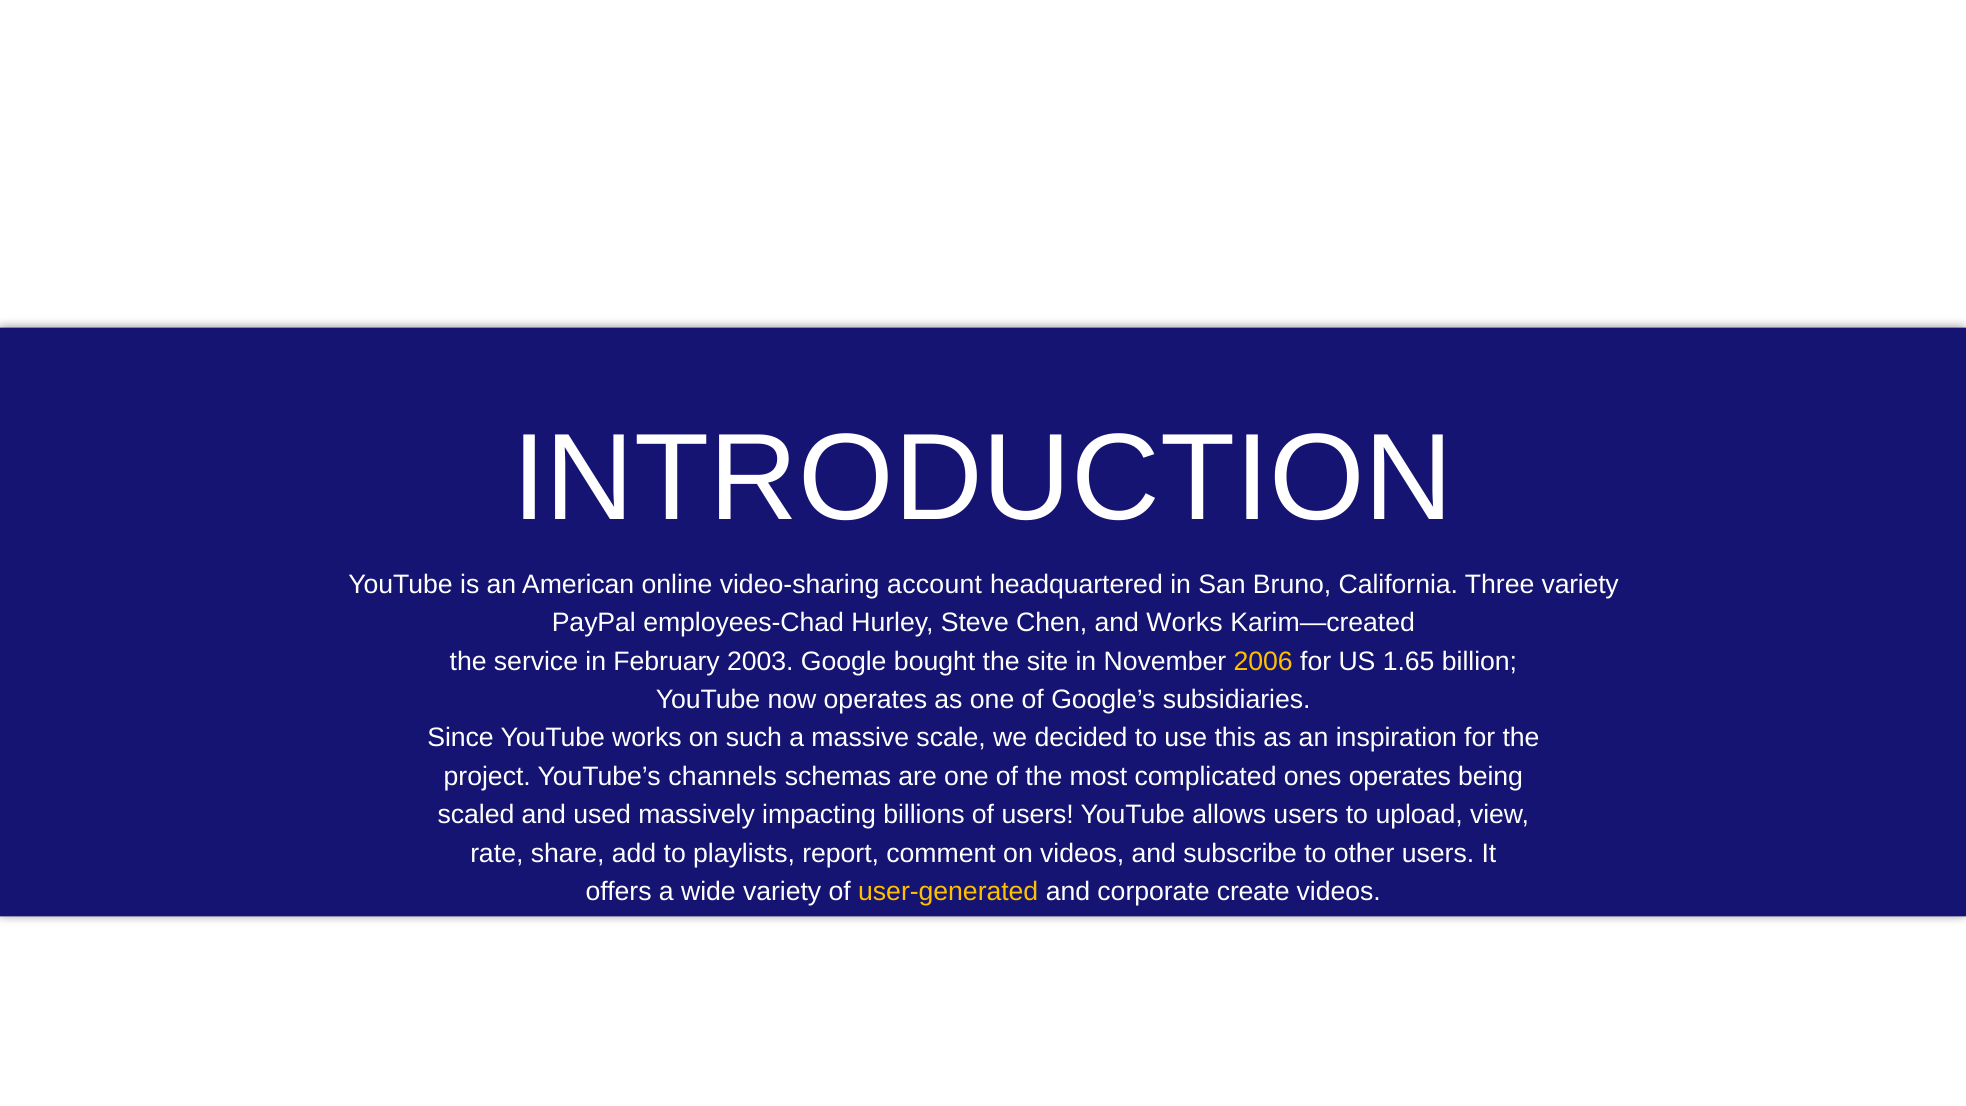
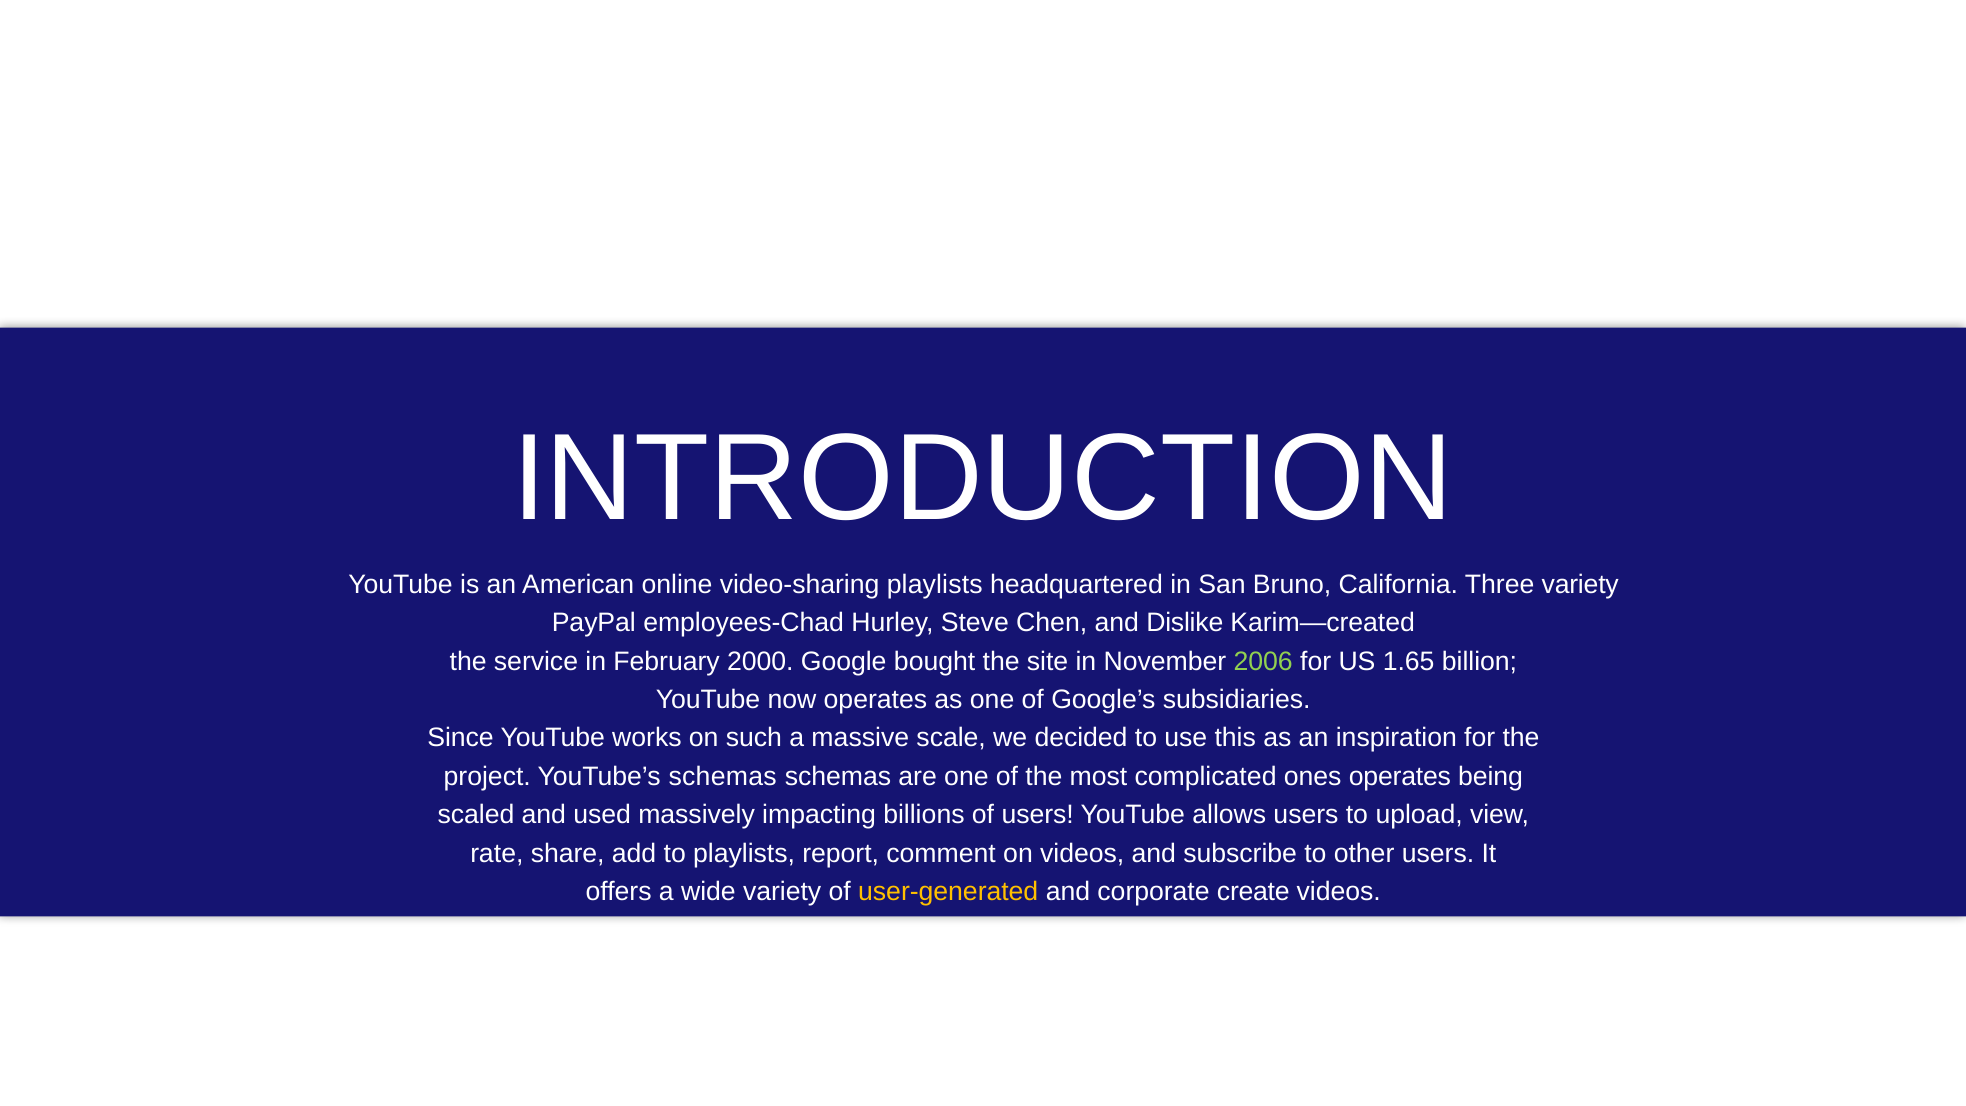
video-sharing account: account -> playlists
and Works: Works -> Dislike
2003: 2003 -> 2000
2006 colour: yellow -> light green
YouTube’s channels: channels -> schemas
